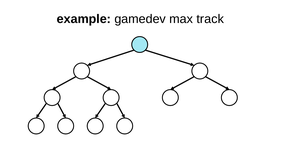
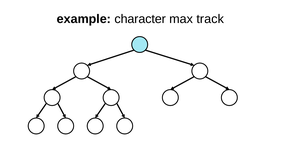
gamedev: gamedev -> character
